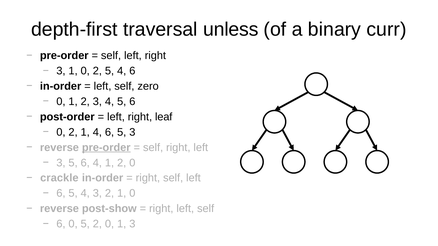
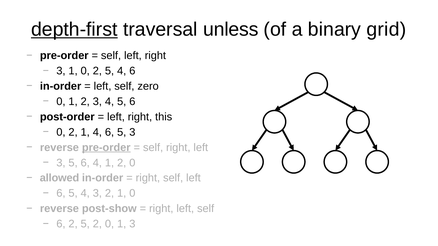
depth-first underline: none -> present
curr: curr -> grid
leaf: leaf -> this
crackle: crackle -> allowed
6 0: 0 -> 2
